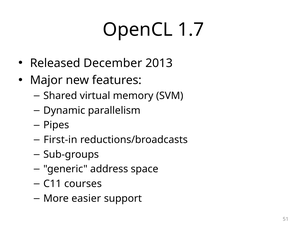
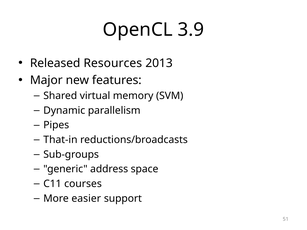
1.7: 1.7 -> 3.9
December: December -> Resources
First-in: First-in -> That-in
